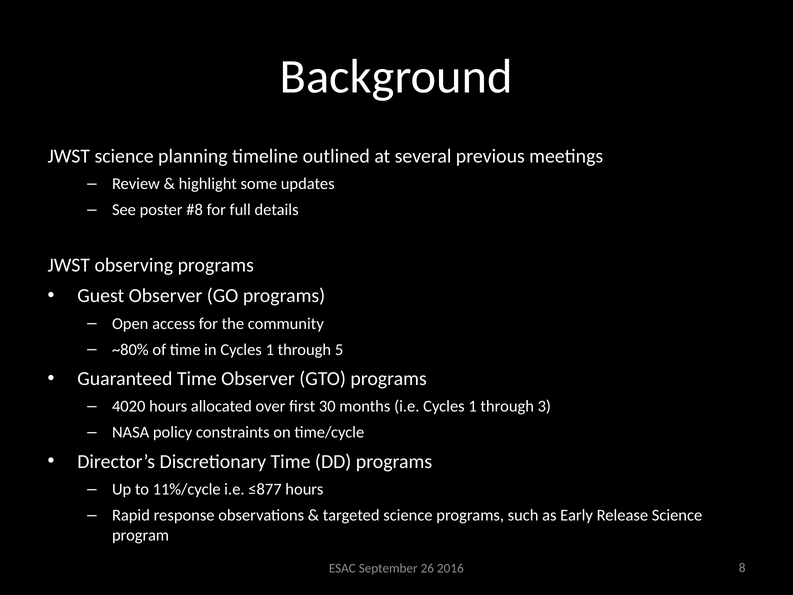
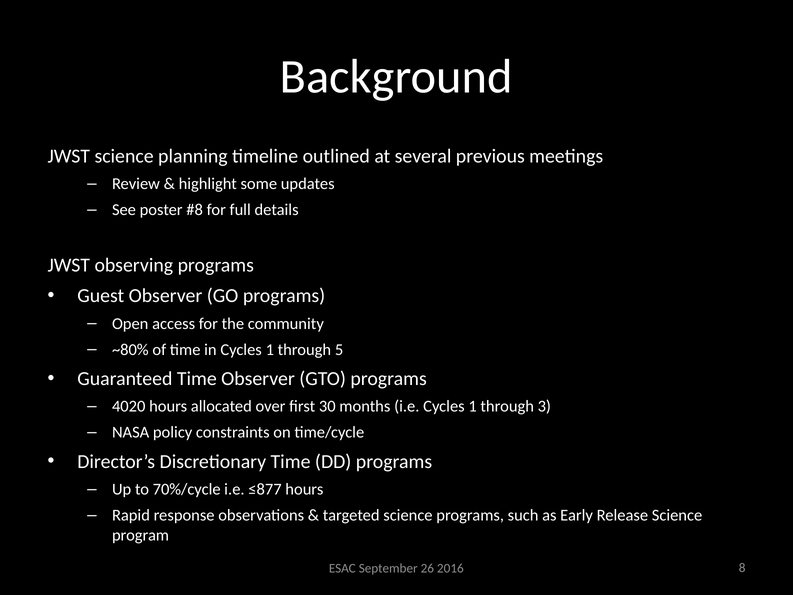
11%/cycle: 11%/cycle -> 70%/cycle
